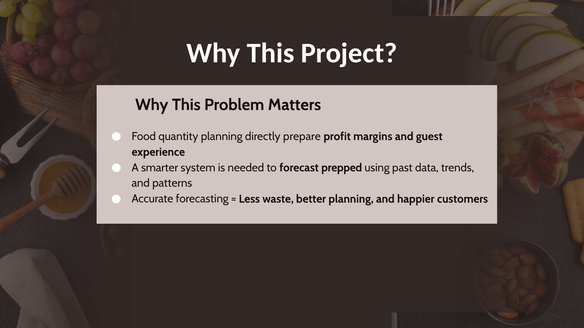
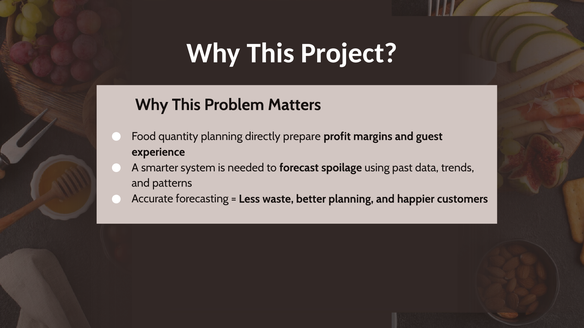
prepped: prepped -> spoilage
